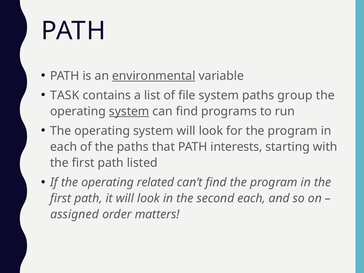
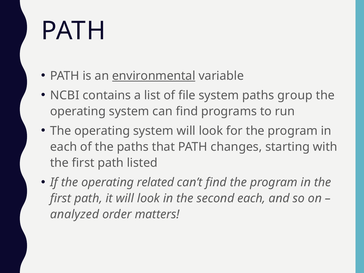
TASK: TASK -> NCBI
system at (129, 111) underline: present -> none
interests: interests -> changes
assigned: assigned -> analyzed
